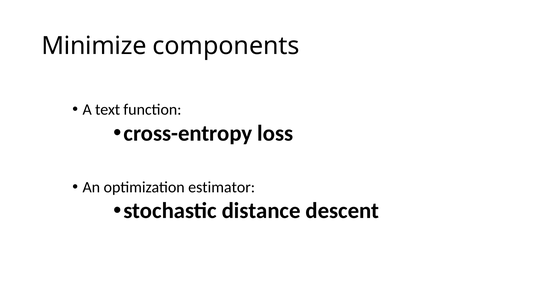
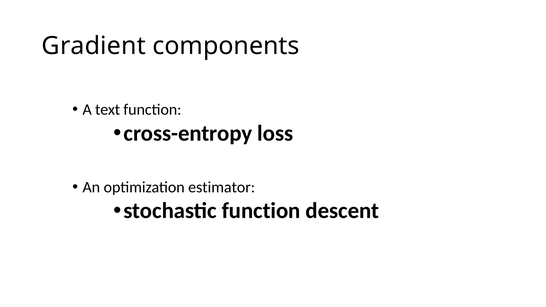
Minimize: Minimize -> Gradient
stochastic distance: distance -> function
